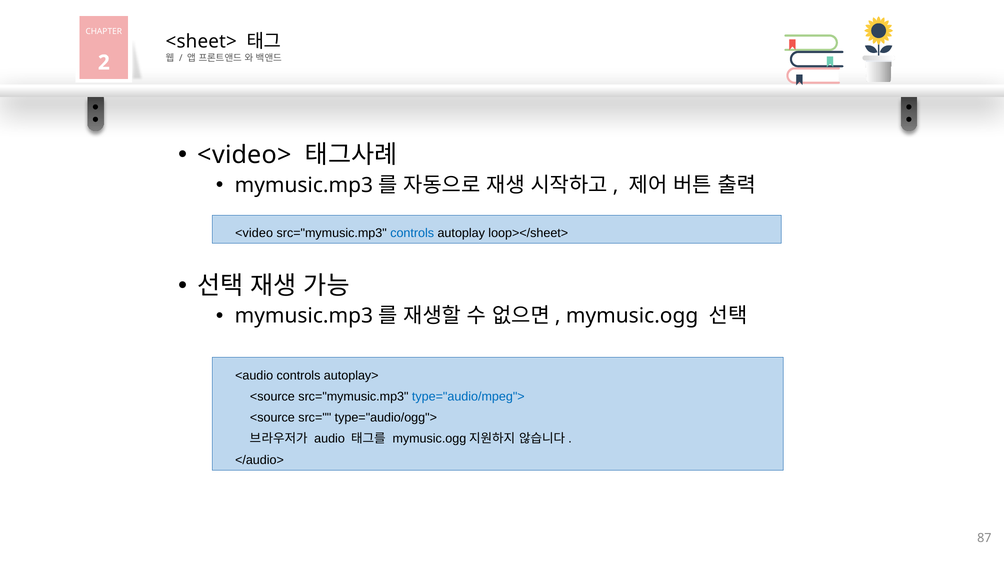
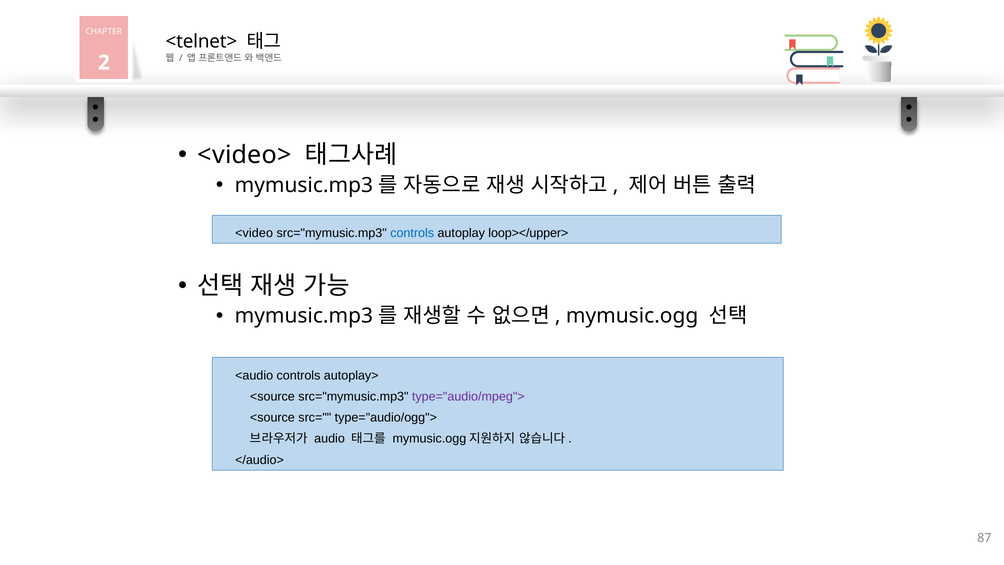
<sheet>: <sheet> -> <telnet>
loop></sheet>: loop></sheet> -> loop></upper>
type="audio/mpeg"> colour: blue -> purple
